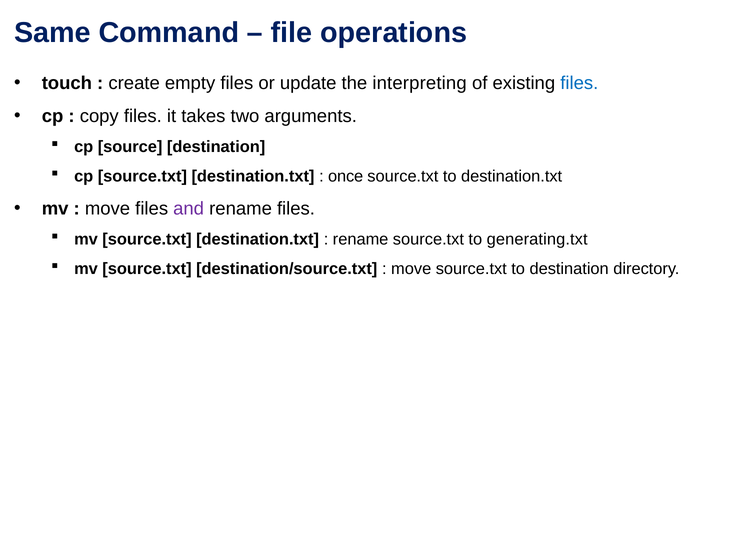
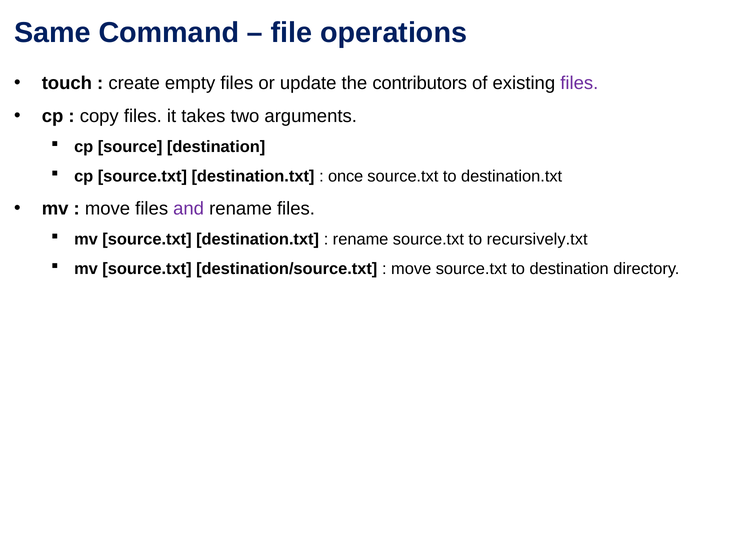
interpreting: interpreting -> contributors
files at (579, 83) colour: blue -> purple
generating.txt: generating.txt -> recursively.txt
